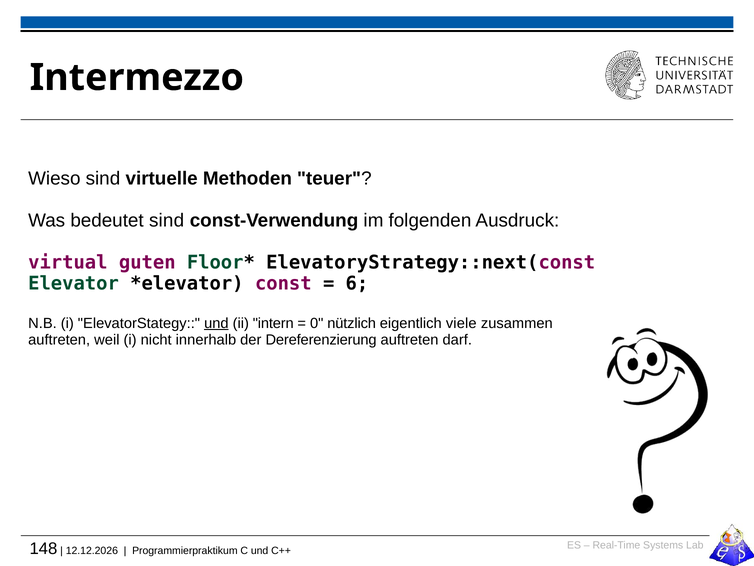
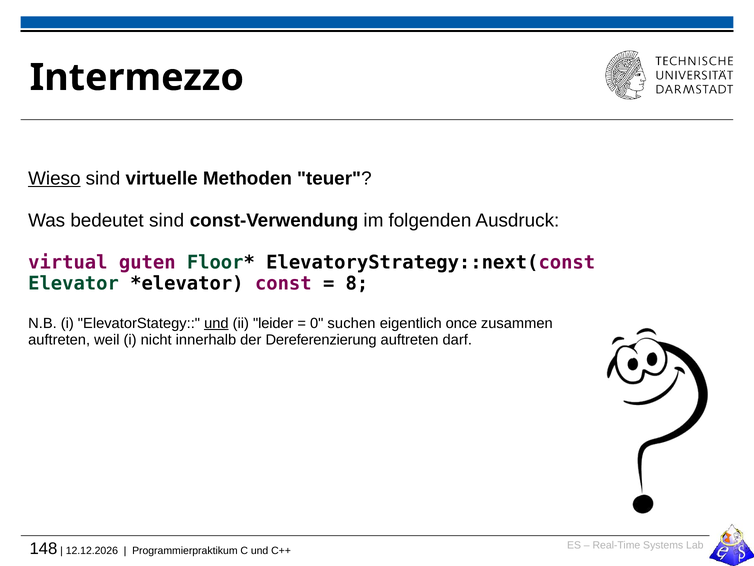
Wieso underline: none -> present
6: 6 -> 8
intern: intern -> leider
nützlich: nützlich -> suchen
viele: viele -> once
